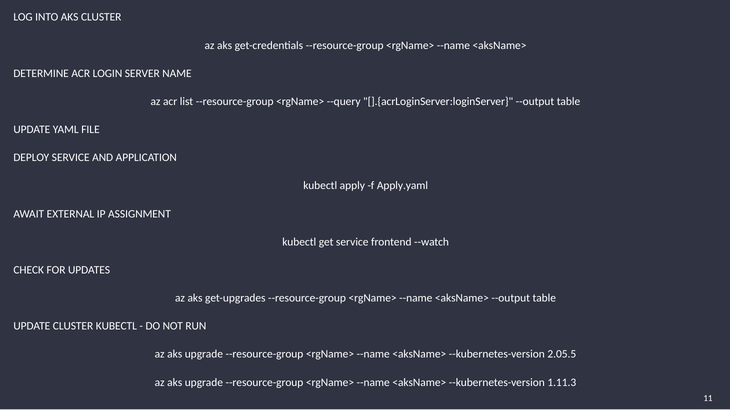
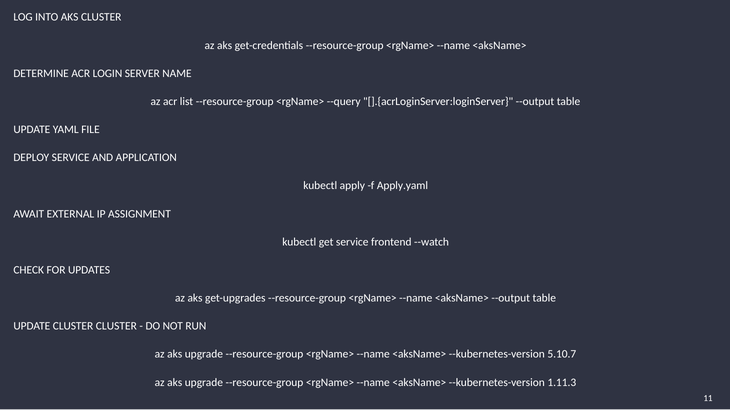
CLUSTER KUBECTL: KUBECTL -> CLUSTER
2.05.5: 2.05.5 -> 5.10.7
